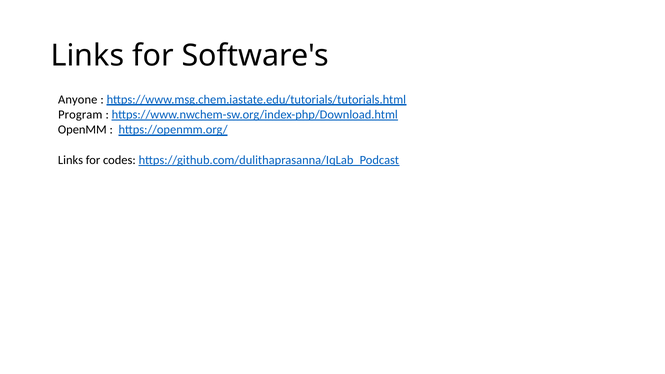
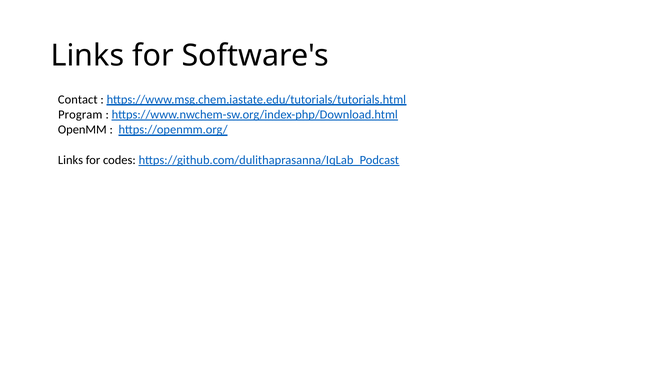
Anyone: Anyone -> Contact
